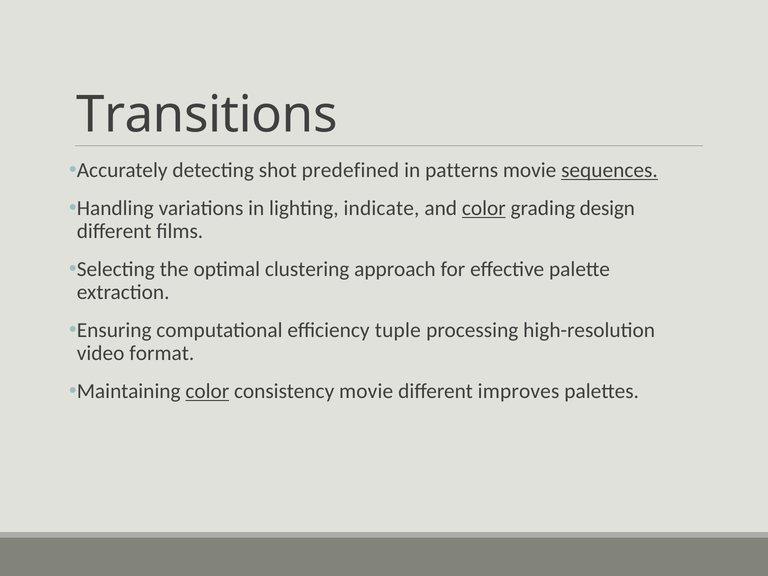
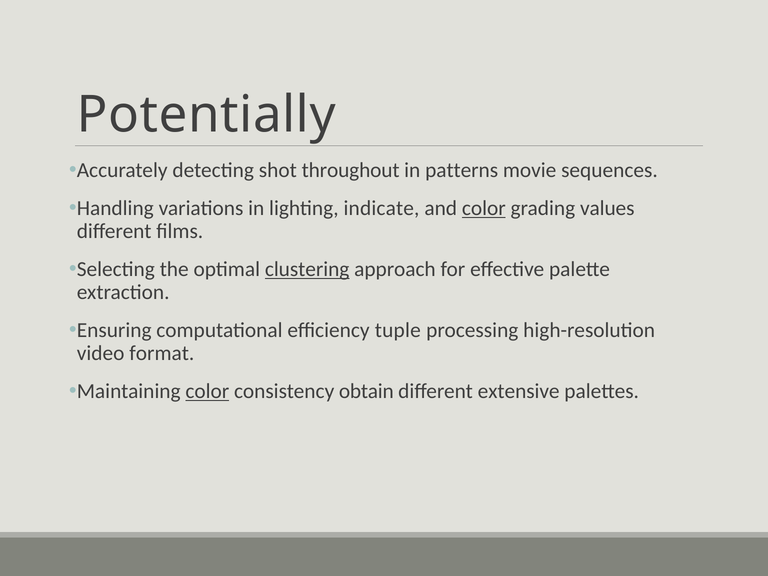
Transitions: Transitions -> Potentially
predefined: predefined -> throughout
sequences underline: present -> none
design: design -> values
clustering underline: none -> present
consistency movie: movie -> obtain
improves: improves -> extensive
